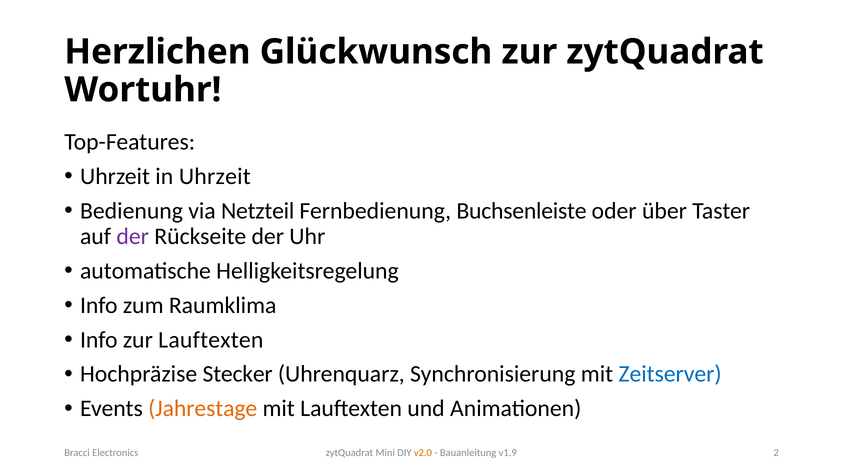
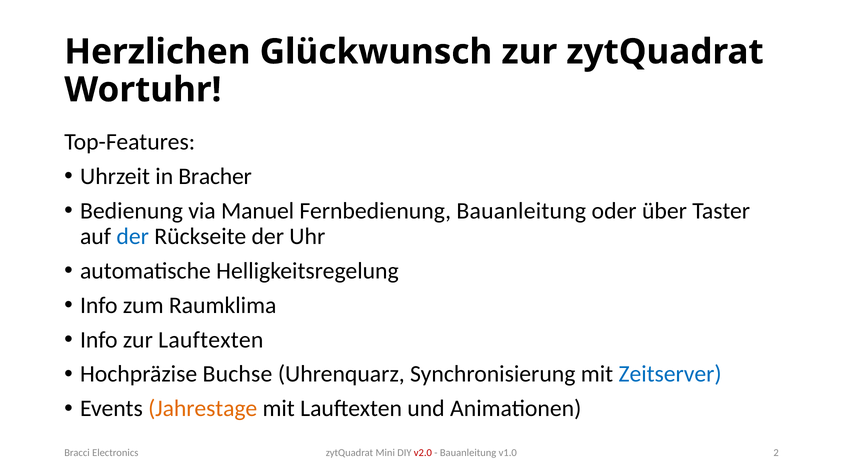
in Uhrzeit: Uhrzeit -> Bracher
Netzteil: Netzteil -> Manuel
Fernbedienung Buchsenleiste: Buchsenleiste -> Bauanleitung
der at (133, 237) colour: purple -> blue
Stecker: Stecker -> Buchse
v2.0 colour: orange -> red
v1.9: v1.9 -> v1.0
